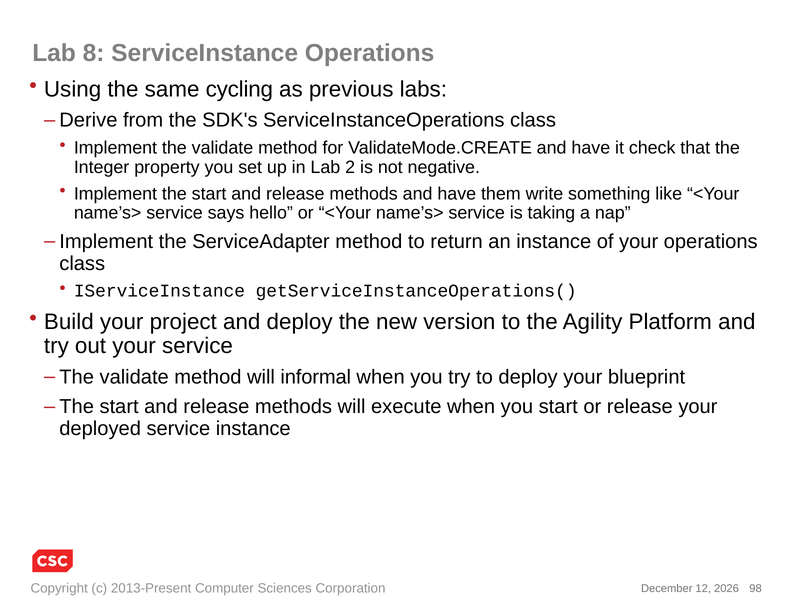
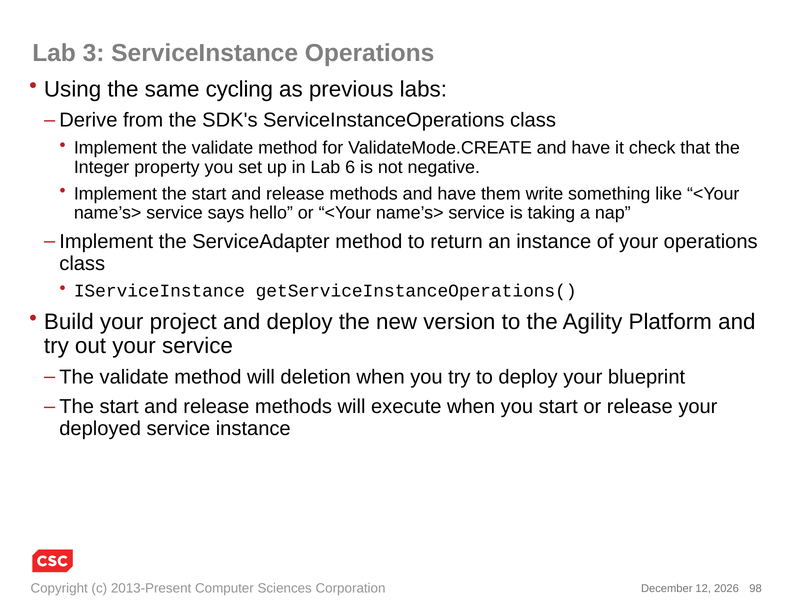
8: 8 -> 3
2: 2 -> 6
informal: informal -> deletion
